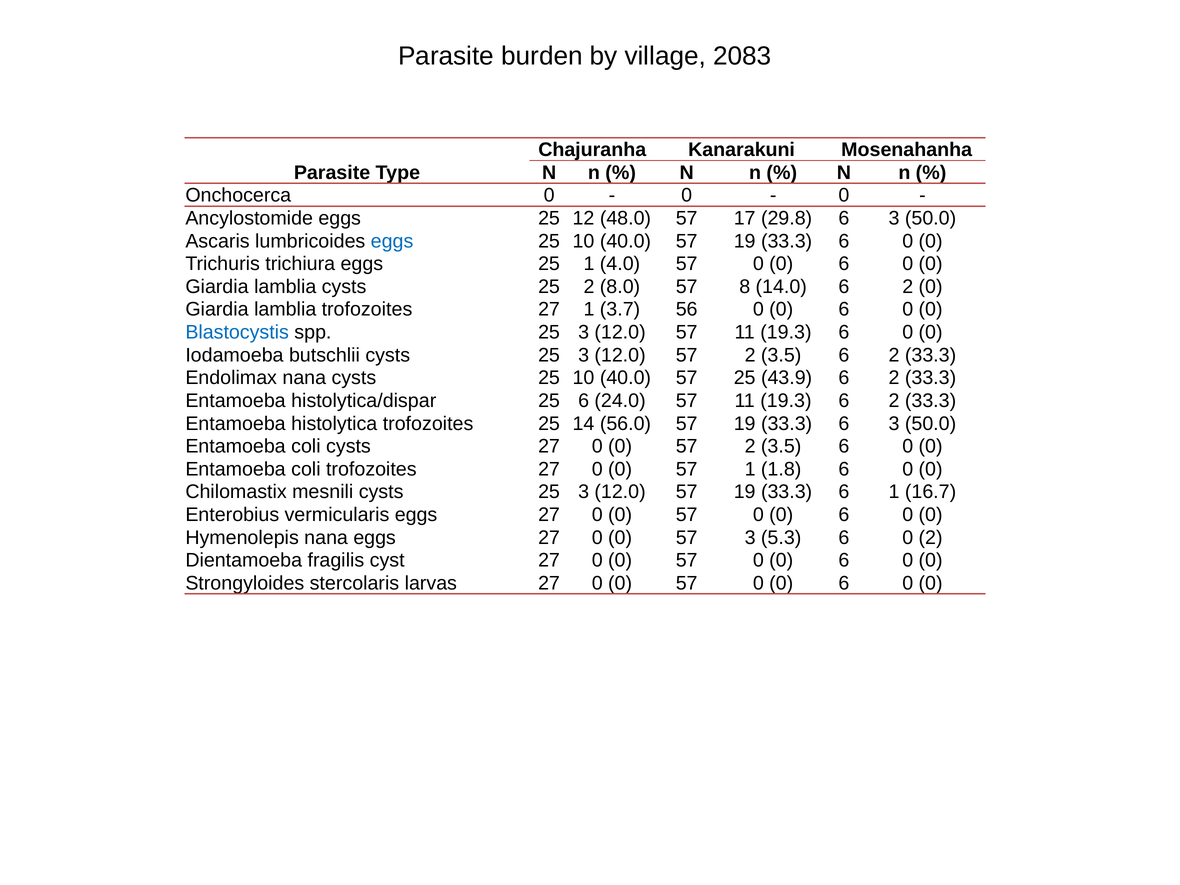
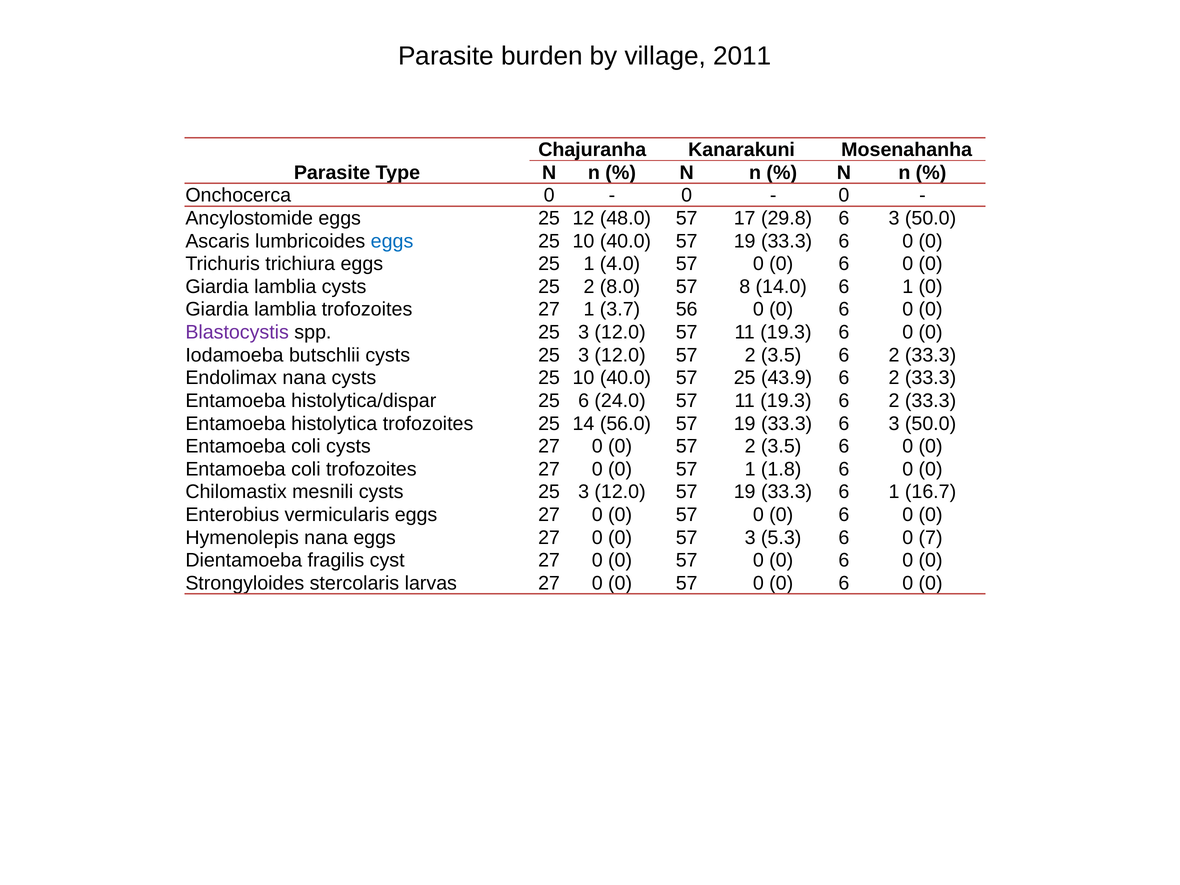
2083: 2083 -> 2011
14.0 6 2: 2 -> 1
Blastocystis colour: blue -> purple
0 2: 2 -> 7
